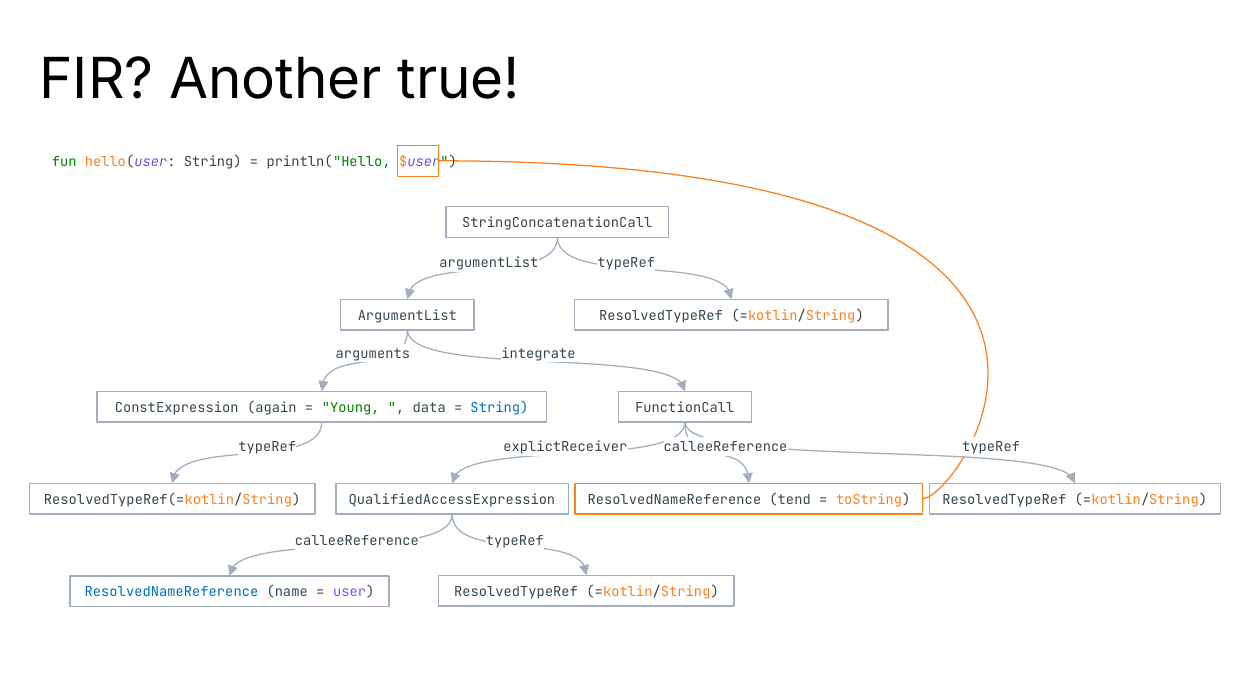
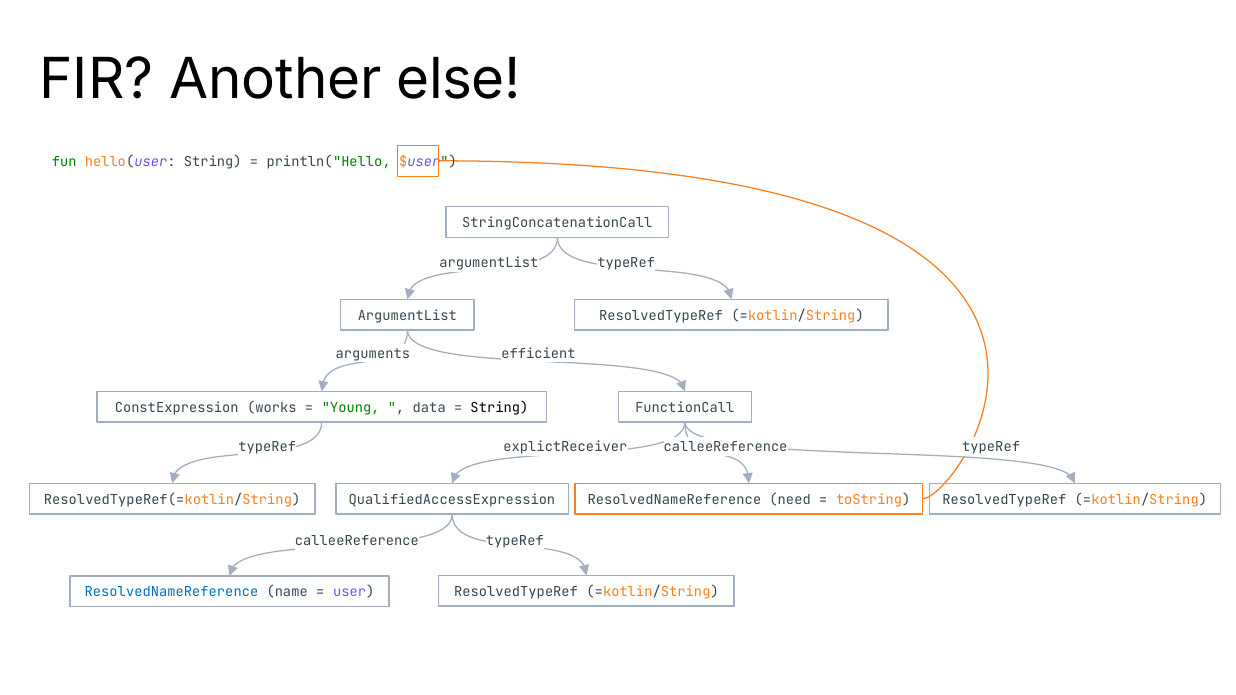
true: true -> else
integrate: integrate -> efficient
again: again -> works
String at (499, 408) colour: blue -> black
tend: tend -> need
